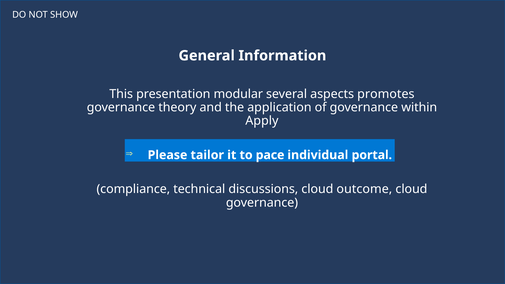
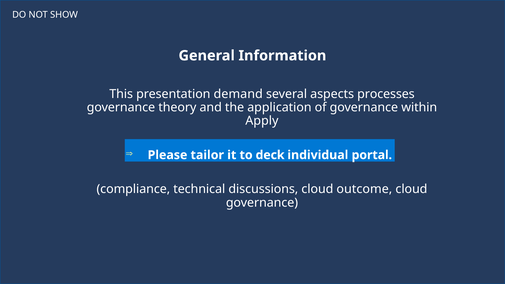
modular: modular -> demand
promotes: promotes -> processes
pace: pace -> deck
